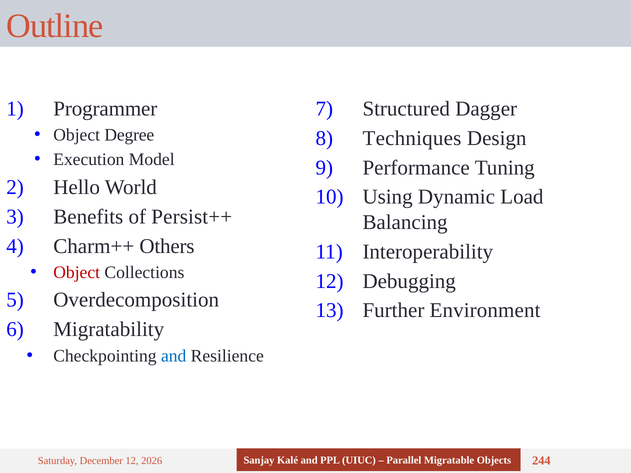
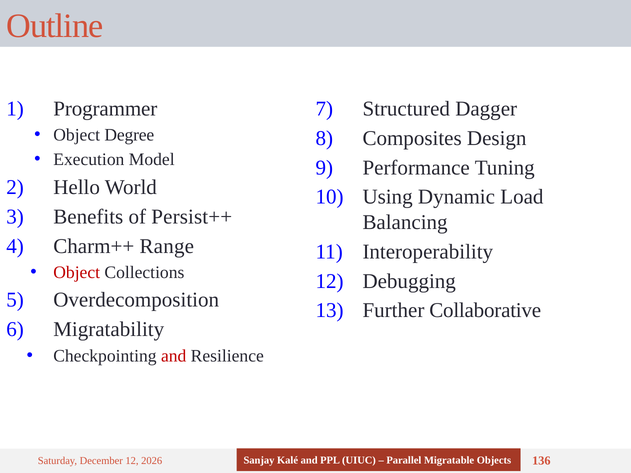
Techniques: Techniques -> Composites
Others: Others -> Range
Environment: Environment -> Collaborative
and at (174, 356) colour: blue -> red
244: 244 -> 136
